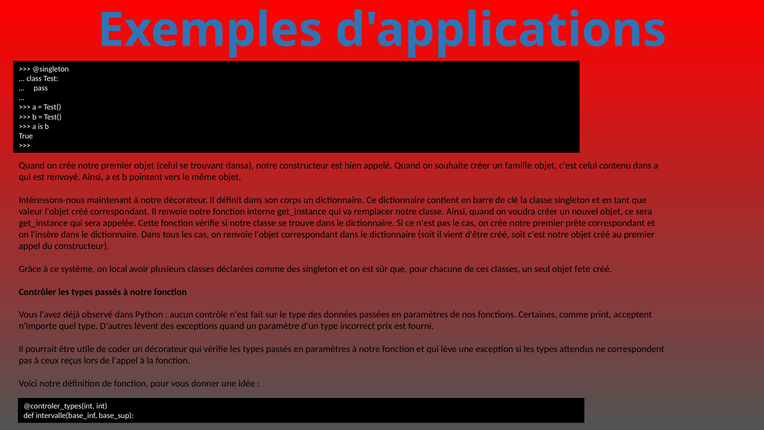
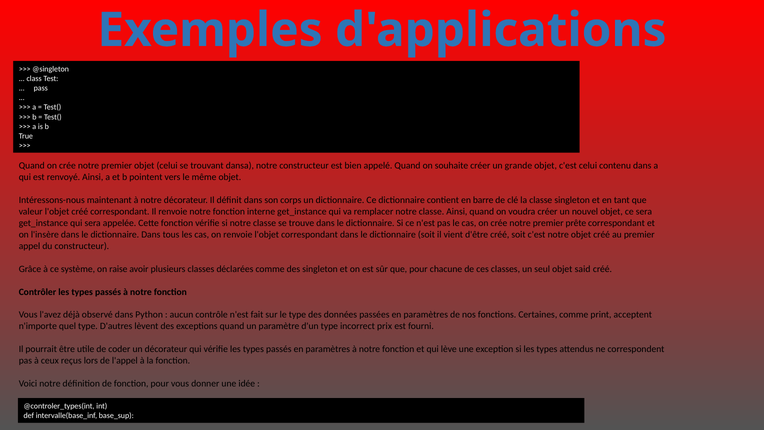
famille: famille -> grande
local: local -> raise
fete: fete -> said
